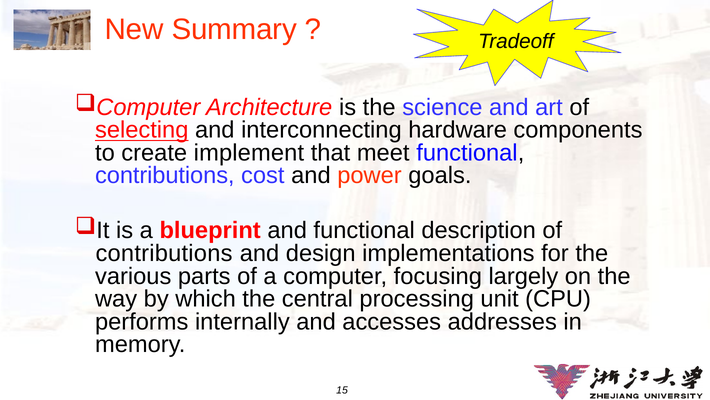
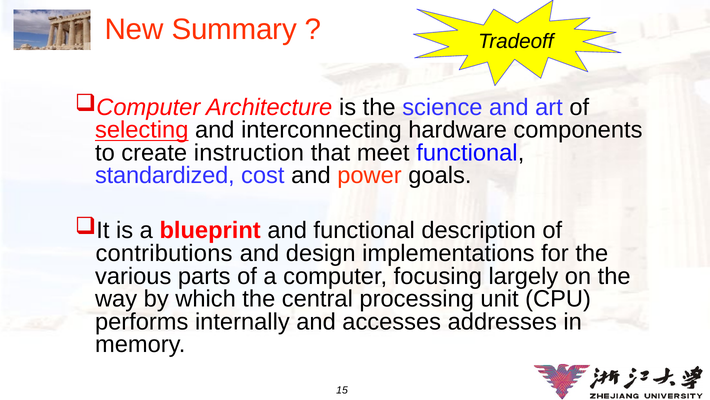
implement: implement -> instruction
contributions at (165, 175): contributions -> standardized
